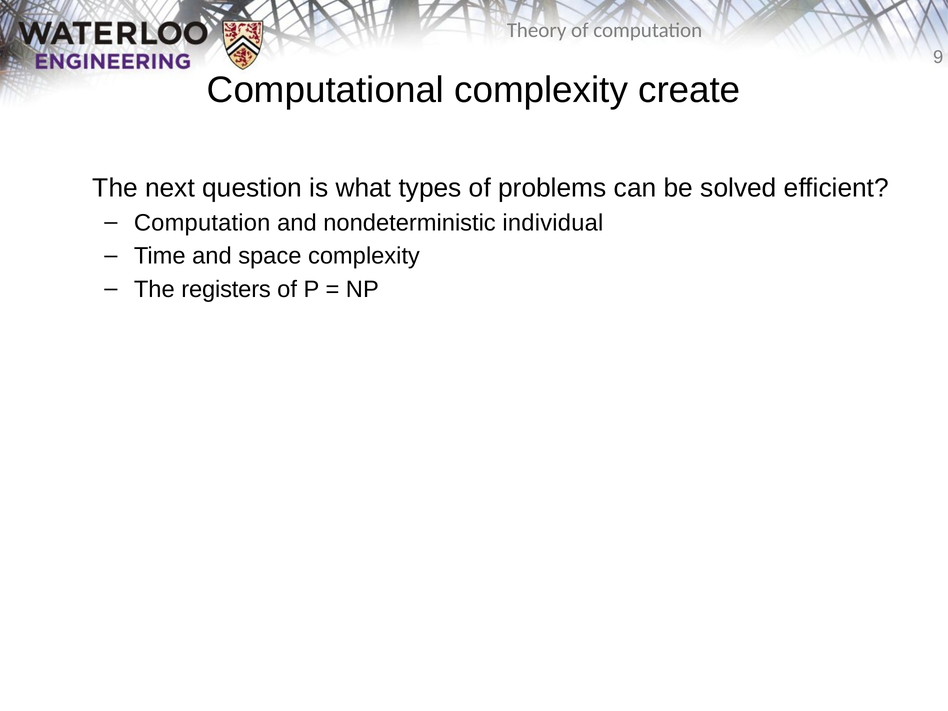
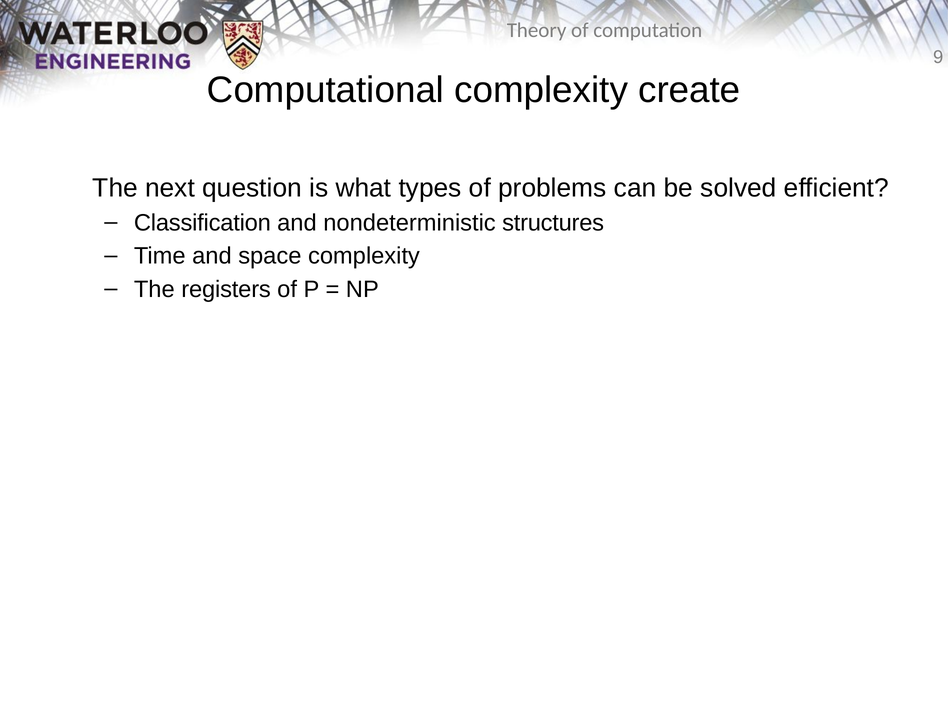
Computation at (202, 223): Computation -> Classification
individual: individual -> structures
